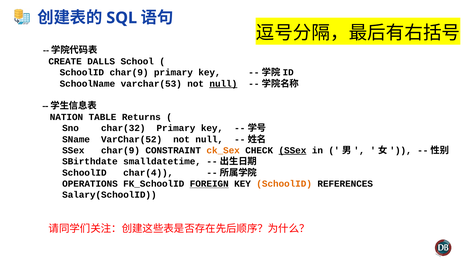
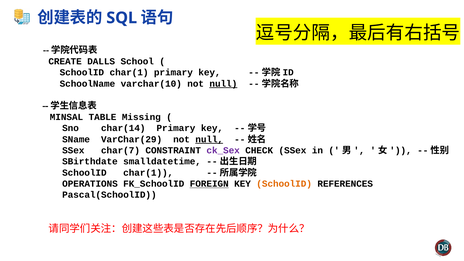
char(9 at (129, 73): char(9 -> char(1
varchar(53: varchar(53 -> varchar(10
NATION: NATION -> MINSAL
Returns: Returns -> Missing
char(32: char(32 -> char(14
VarChar(52: VarChar(52 -> VarChar(29
null at (209, 139) underline: none -> present
SSex char(9: char(9 -> char(7
ck_Sex colour: orange -> purple
SSex at (292, 150) underline: present -> none
char(4 at (148, 173): char(4 -> char(1
Salary(SchoolID: Salary(SchoolID -> Pascal(SchoolID
